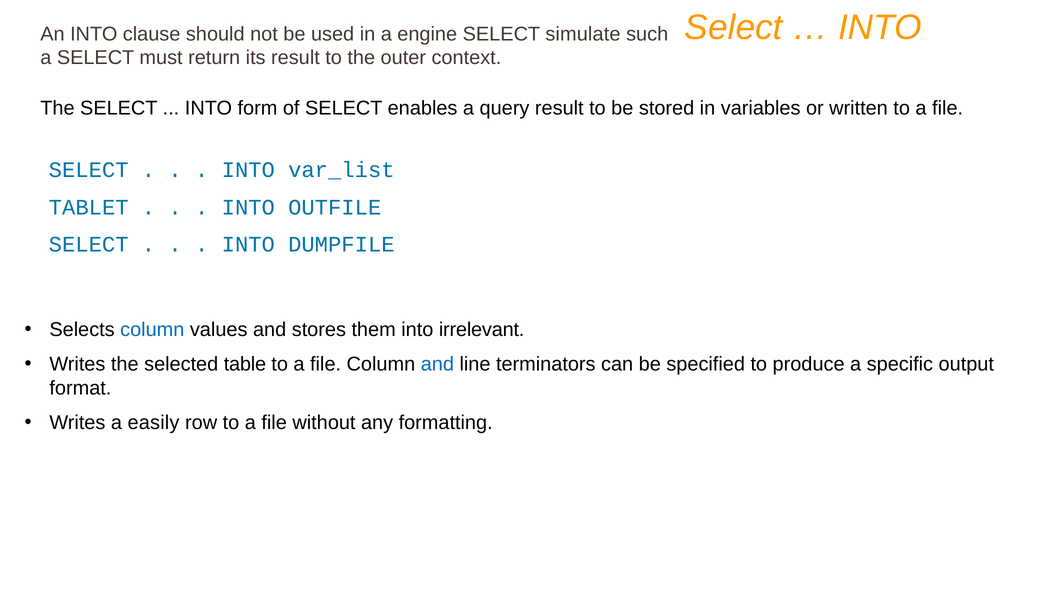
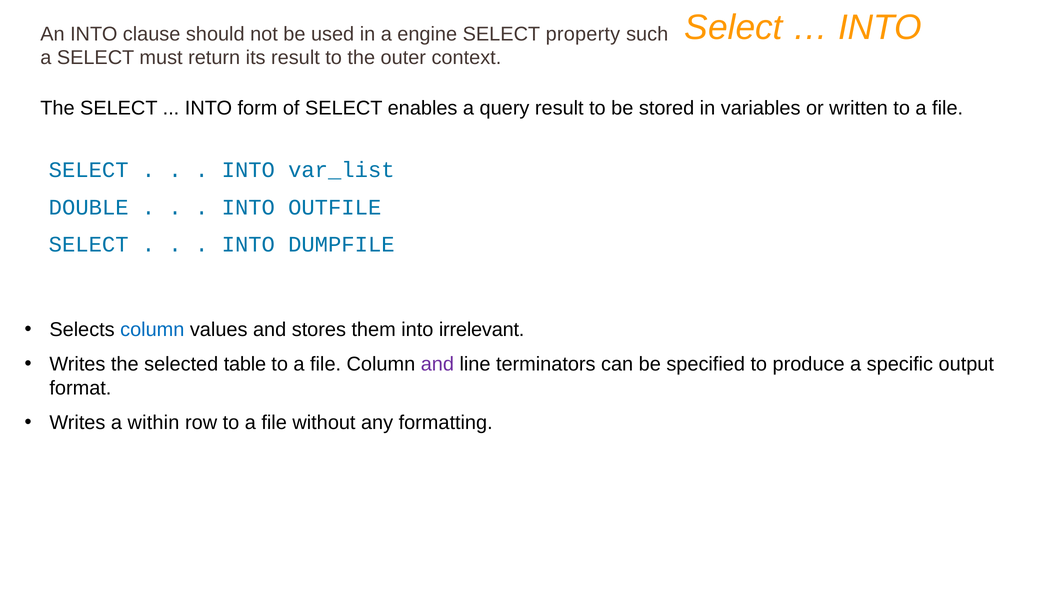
simulate: simulate -> property
TABLET: TABLET -> DOUBLE
and at (437, 364) colour: blue -> purple
easily: easily -> within
